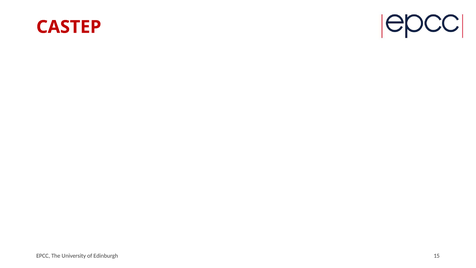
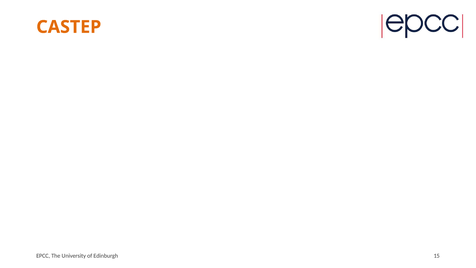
CASTEP colour: red -> orange
